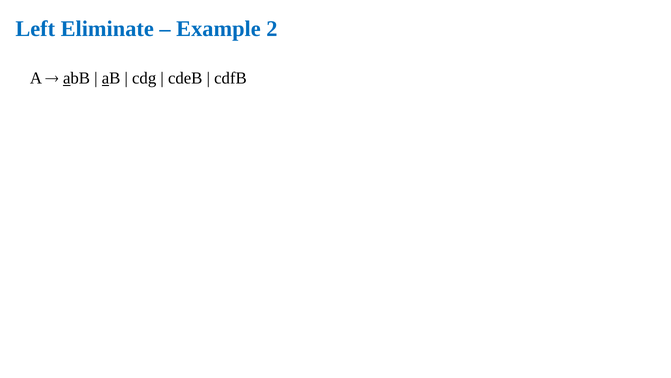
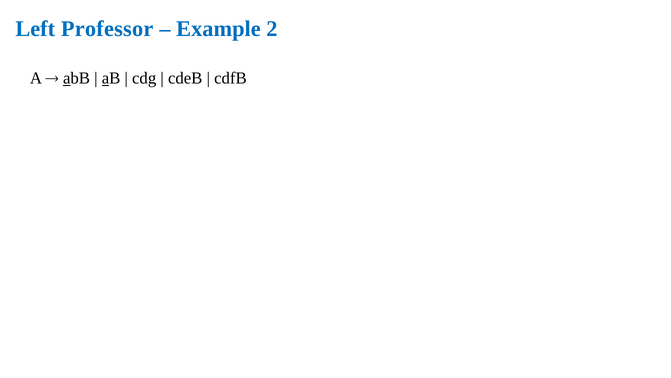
Eliminate: Eliminate -> Professor
